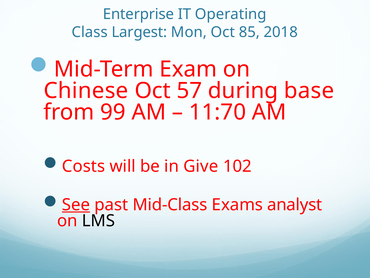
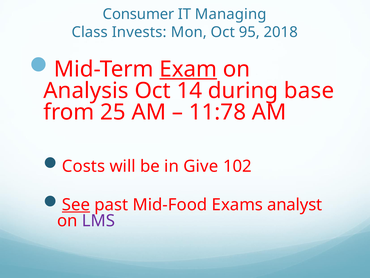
Enterprise: Enterprise -> Consumer
Operating: Operating -> Managing
Largest: Largest -> Invests
85: 85 -> 95
Exam underline: none -> present
Chinese: Chinese -> Analysis
57: 57 -> 14
99: 99 -> 25
11:70: 11:70 -> 11:78
Mid-Class: Mid-Class -> Mid-Food
LMS colour: black -> purple
